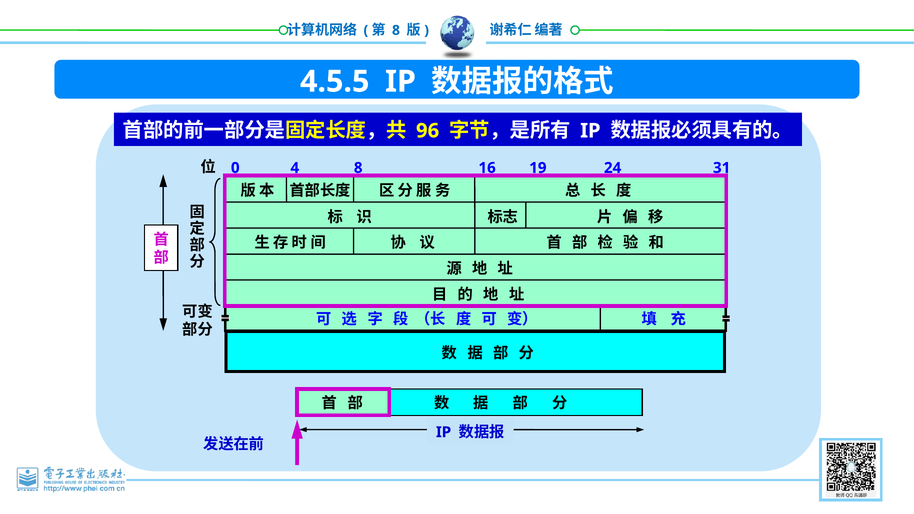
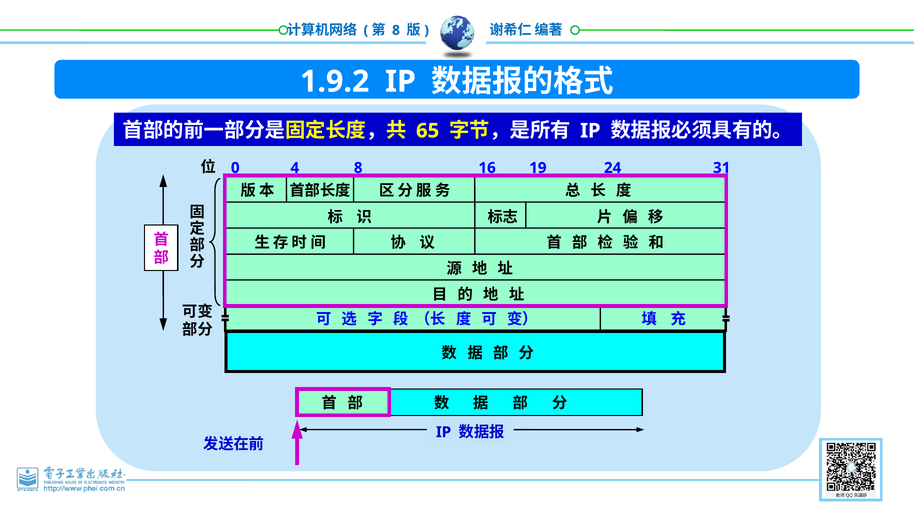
4.5.5: 4.5.5 -> 1.9.2
96: 96 -> 65
